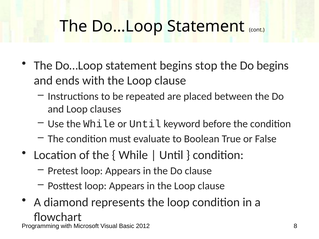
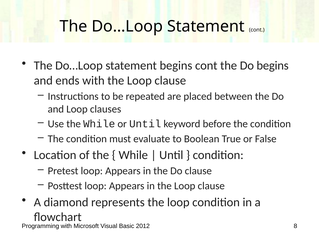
begins stop: stop -> cont
